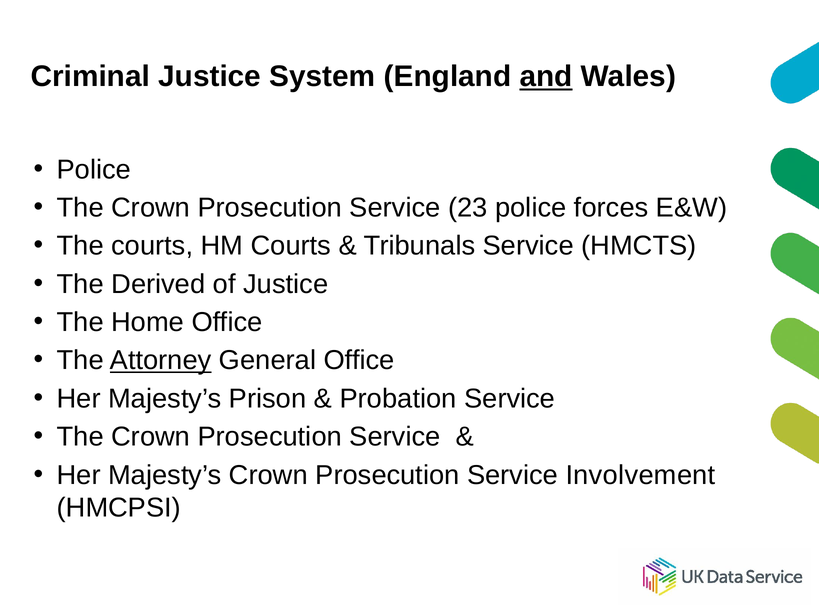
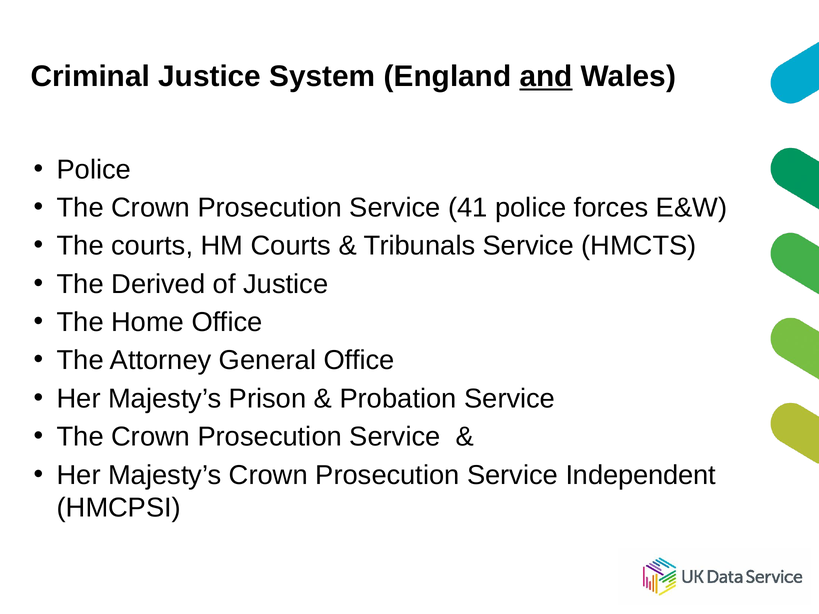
23: 23 -> 41
Attorney underline: present -> none
Involvement: Involvement -> Independent
